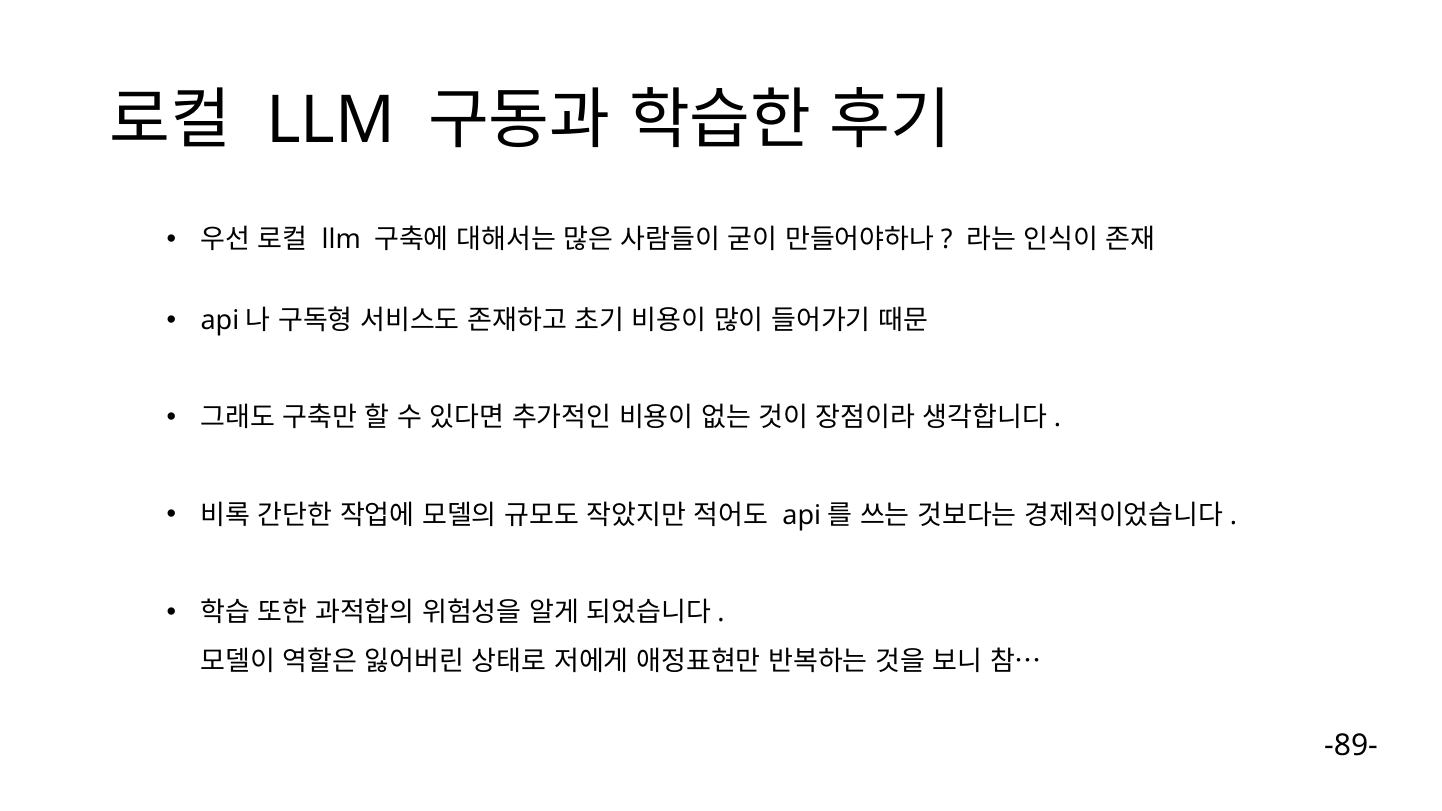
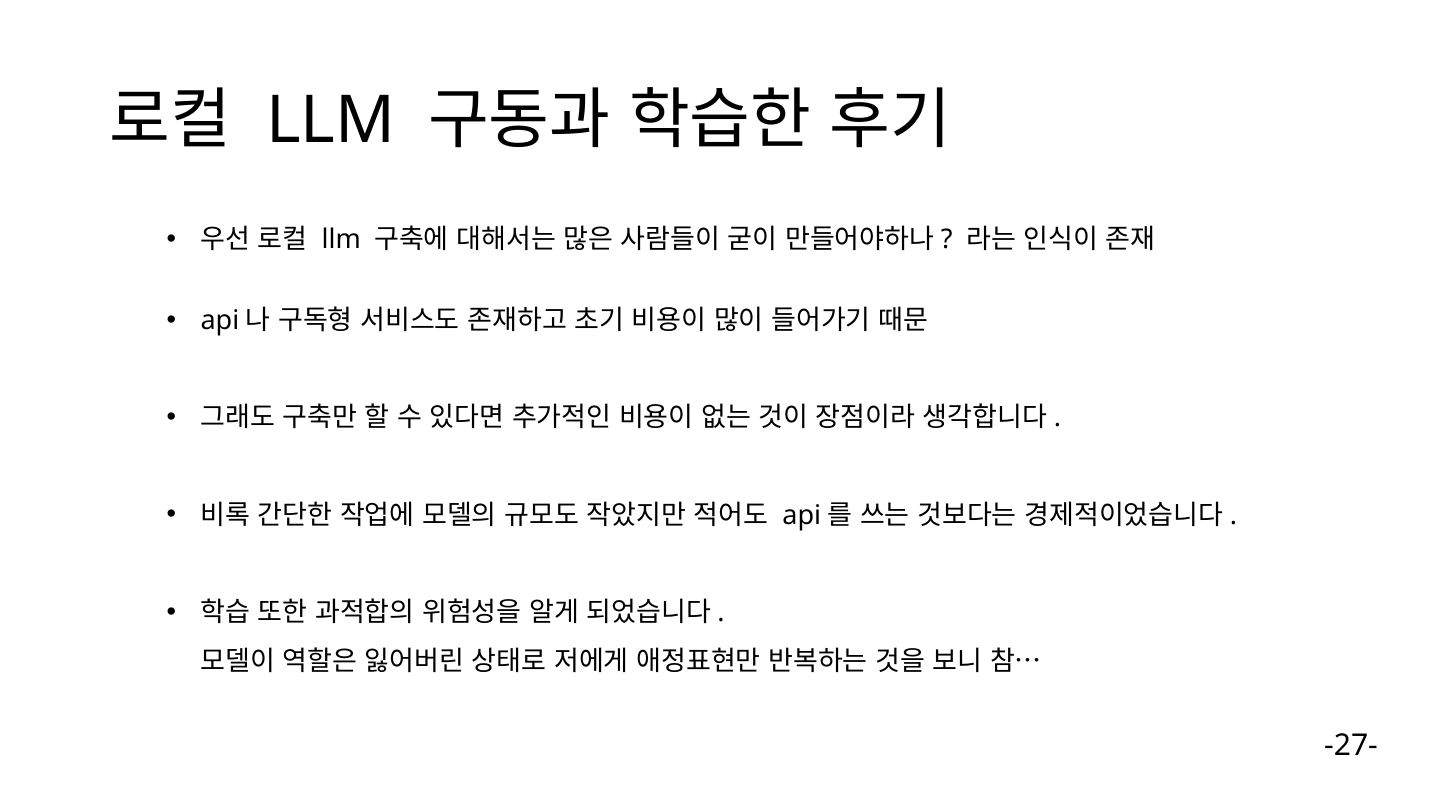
-89-: -89- -> -27-
